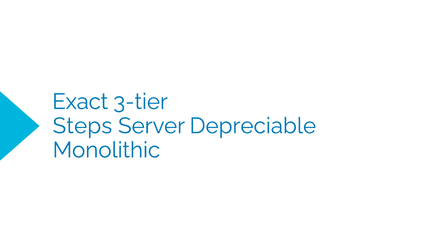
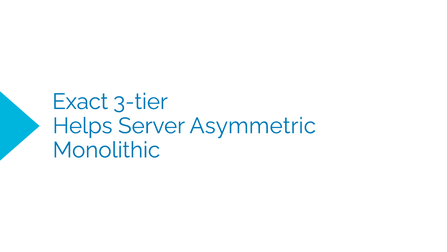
Steps: Steps -> Helps
Depreciable: Depreciable -> Asymmetric
